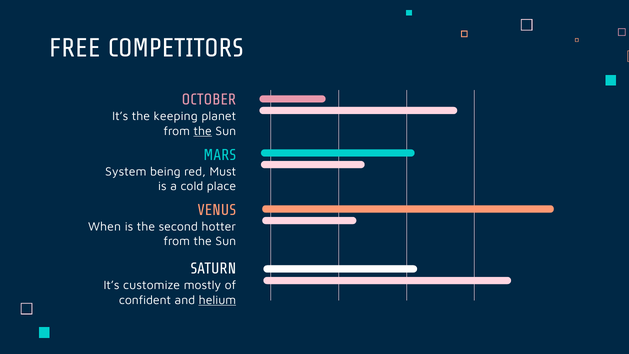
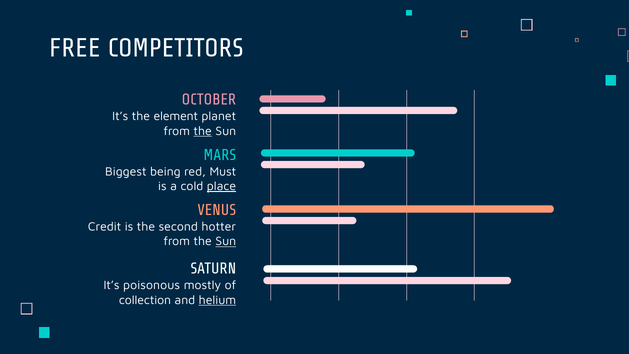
keeping: keeping -> element
System: System -> Biggest
place underline: none -> present
When: When -> Credit
Sun at (226, 241) underline: none -> present
customize: customize -> poisonous
confident: confident -> collection
